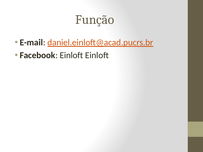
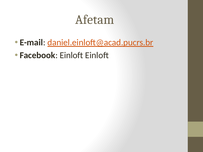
Função: Função -> Afetam
